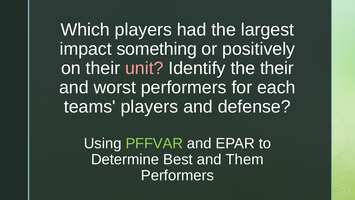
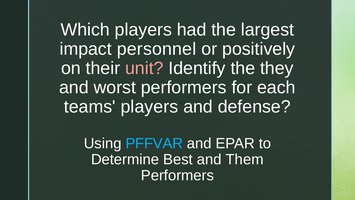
something: something -> personnel
the their: their -> they
PFFVAR colour: light green -> light blue
